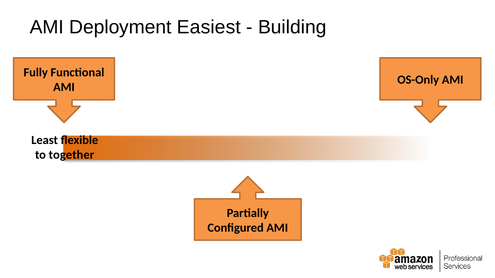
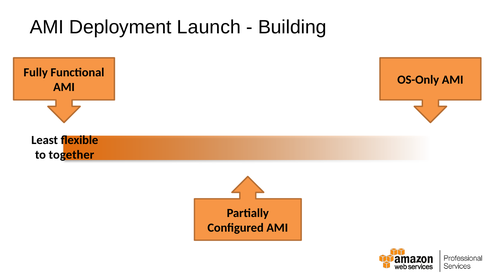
Easiest: Easiest -> Launch
